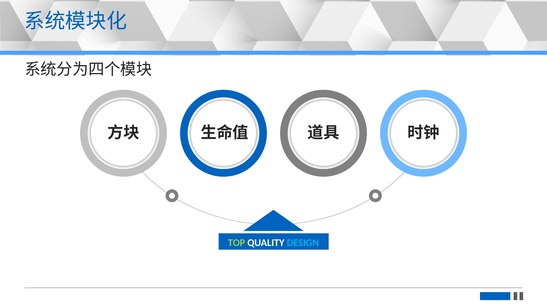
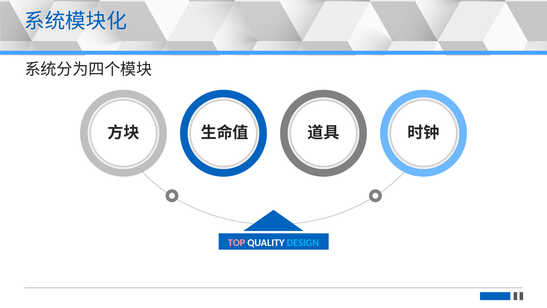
TOP colour: light green -> pink
